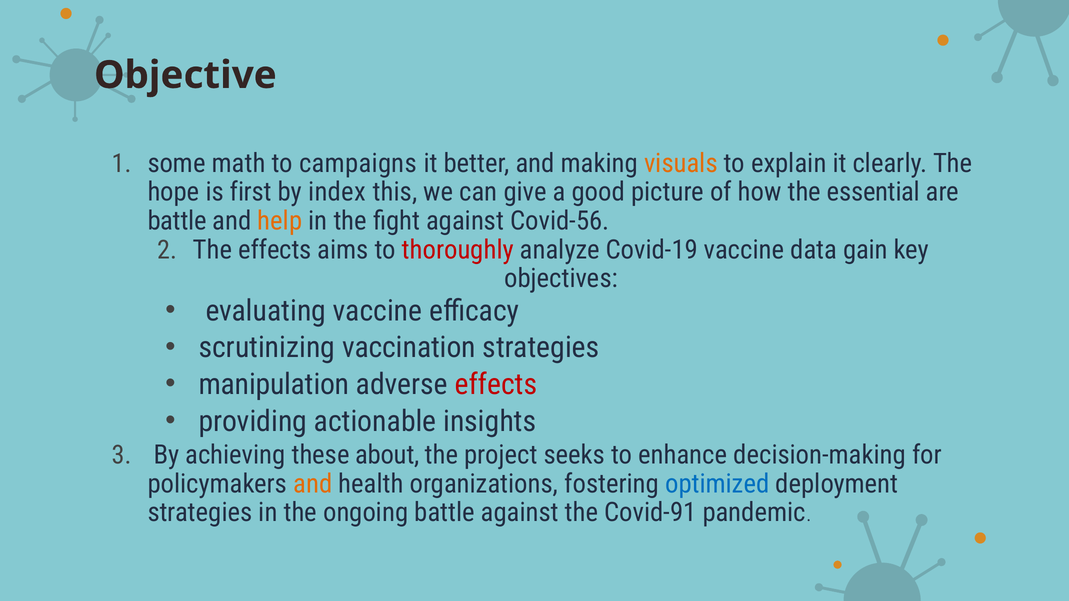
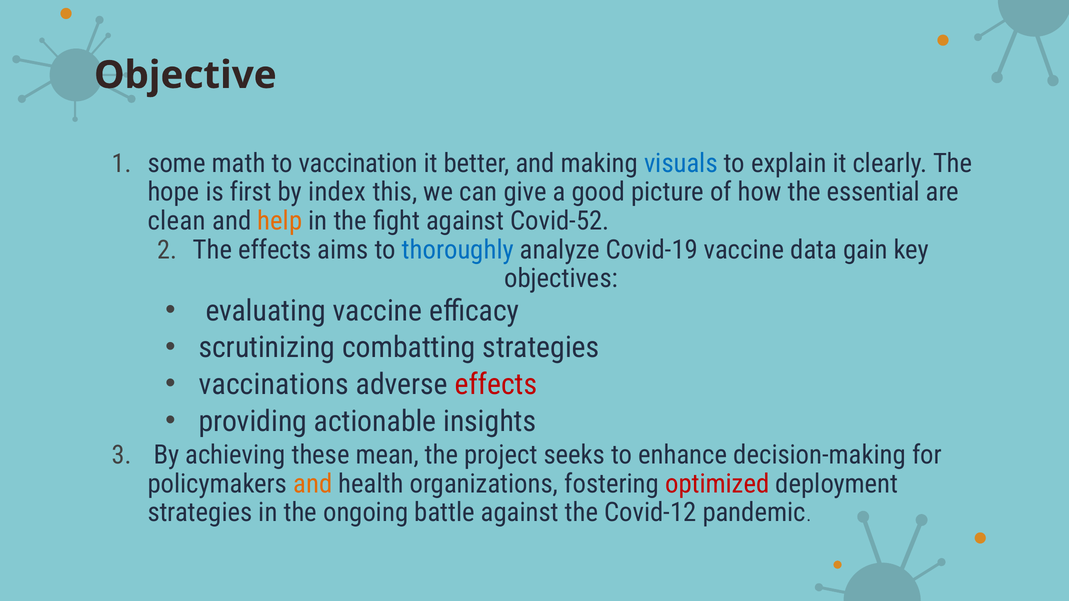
campaigns: campaigns -> vaccination
visuals colour: orange -> blue
battle at (177, 221): battle -> clean
Covid-56: Covid-56 -> Covid-52
thoroughly colour: red -> blue
vaccination: vaccination -> combatting
manipulation: manipulation -> vaccinations
about: about -> mean
optimized colour: blue -> red
Covid-91: Covid-91 -> Covid-12
